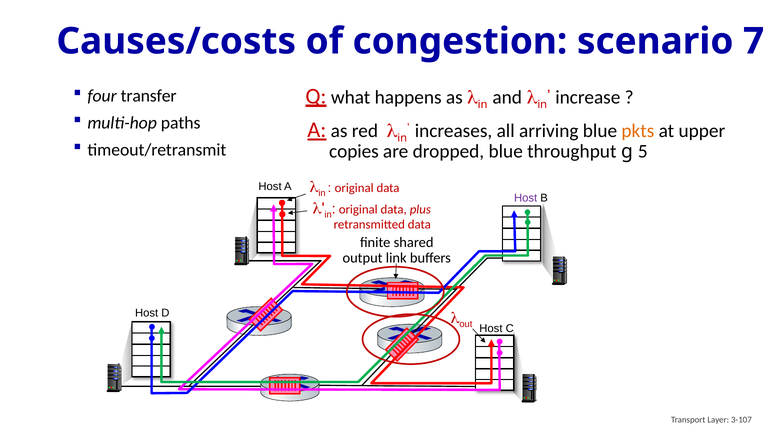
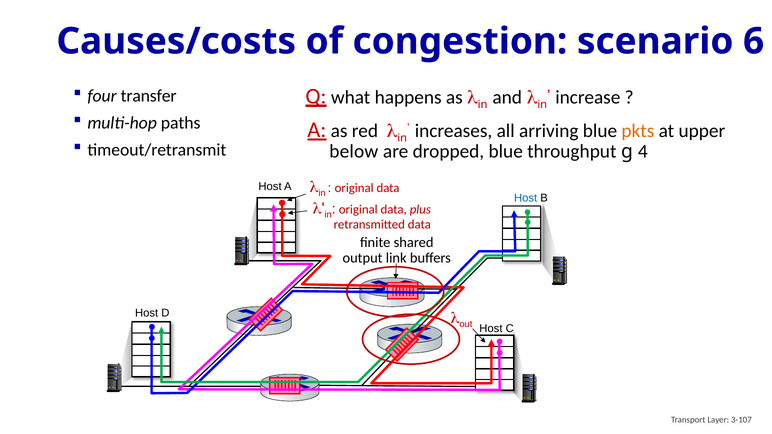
7: 7 -> 6
copies: copies -> below
5: 5 -> 4
Host at (526, 198) colour: purple -> blue
